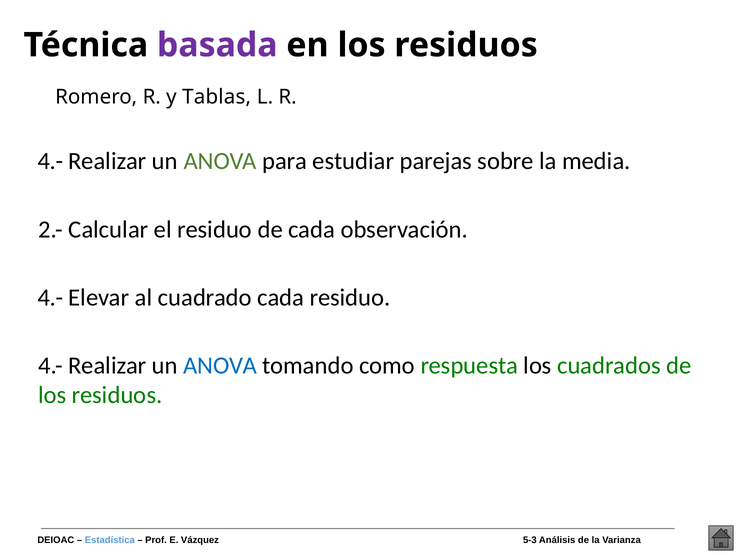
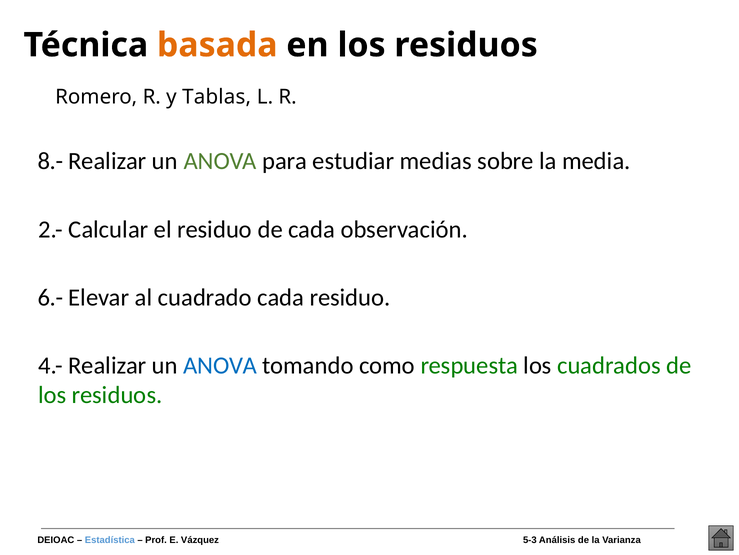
basada colour: purple -> orange
4.- at (51, 161): 4.- -> 8.-
parejas: parejas -> medias
4.- at (51, 297): 4.- -> 6.-
